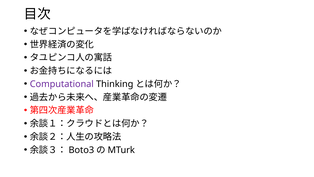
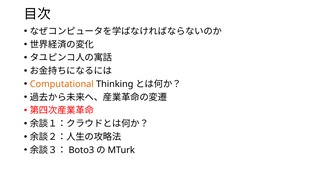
Computational colour: purple -> orange
